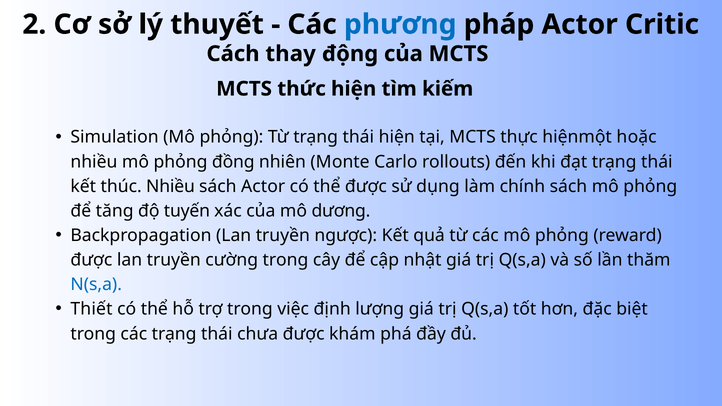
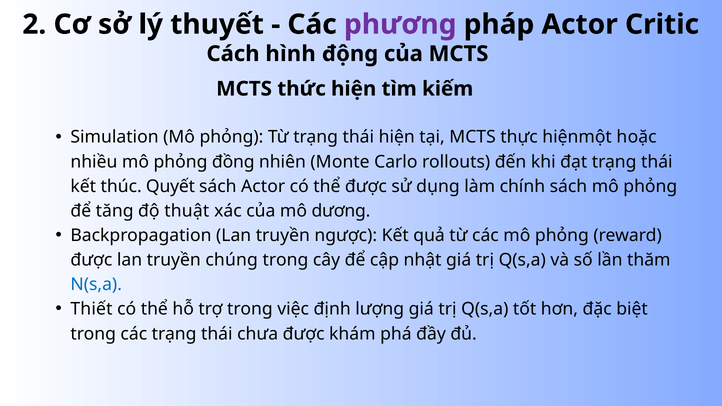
phương colour: blue -> purple
thay: thay -> hình
thúc Nhiều: Nhiều -> Quyết
tuyến: tuyến -> thuật
cường: cường -> chúng
